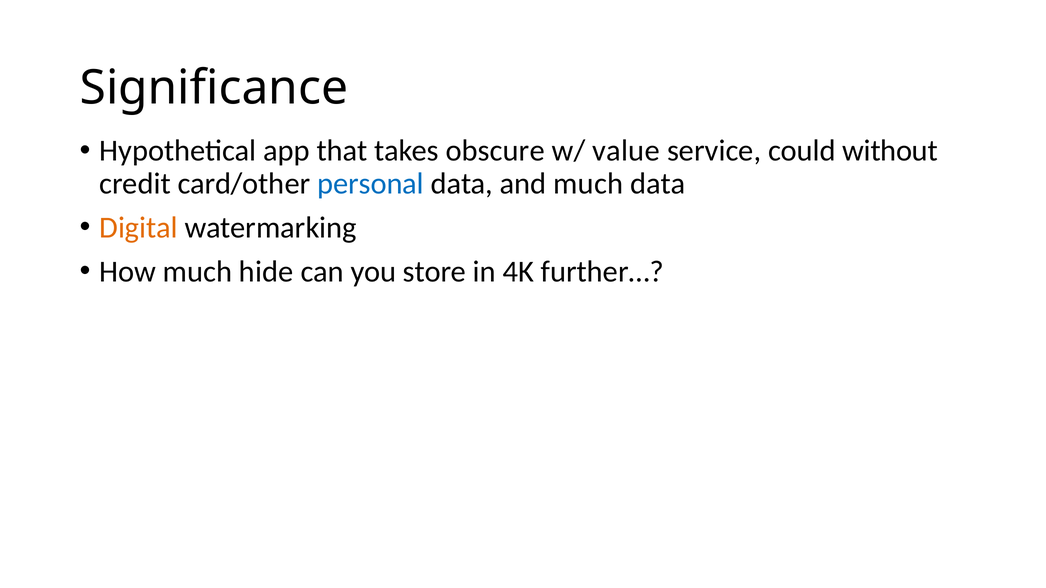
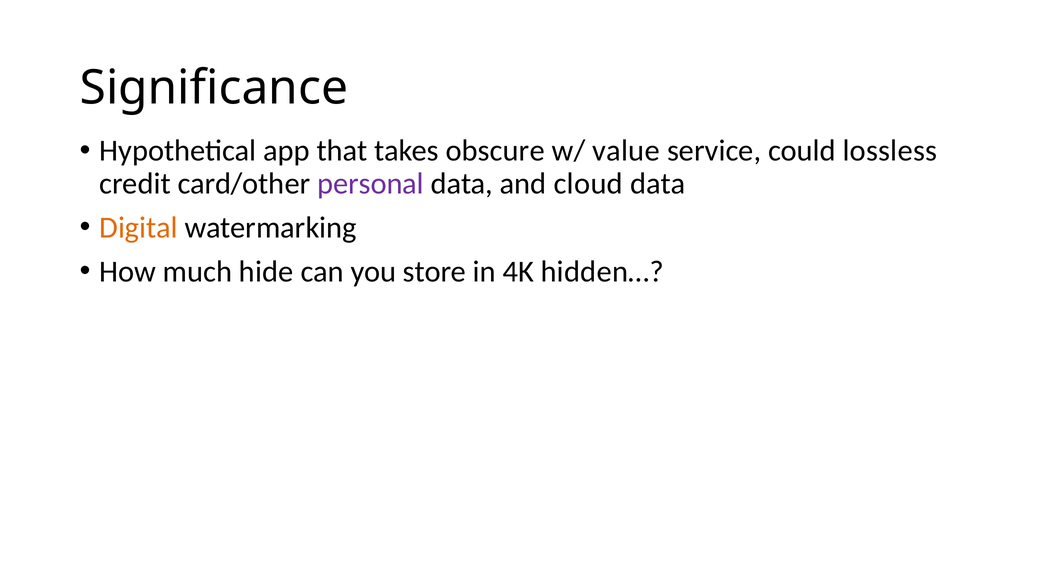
without: without -> lossless
personal colour: blue -> purple
and much: much -> cloud
further…: further… -> hidden…
